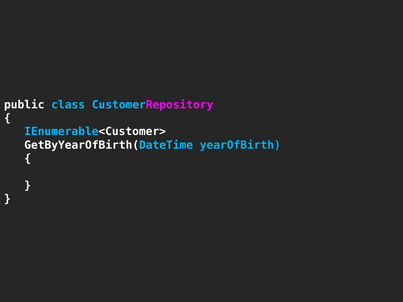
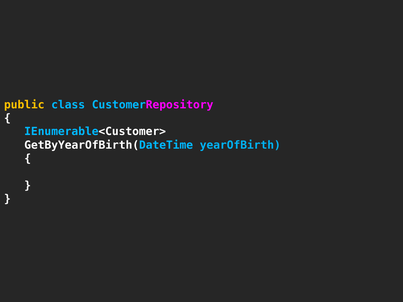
public colour: white -> yellow
